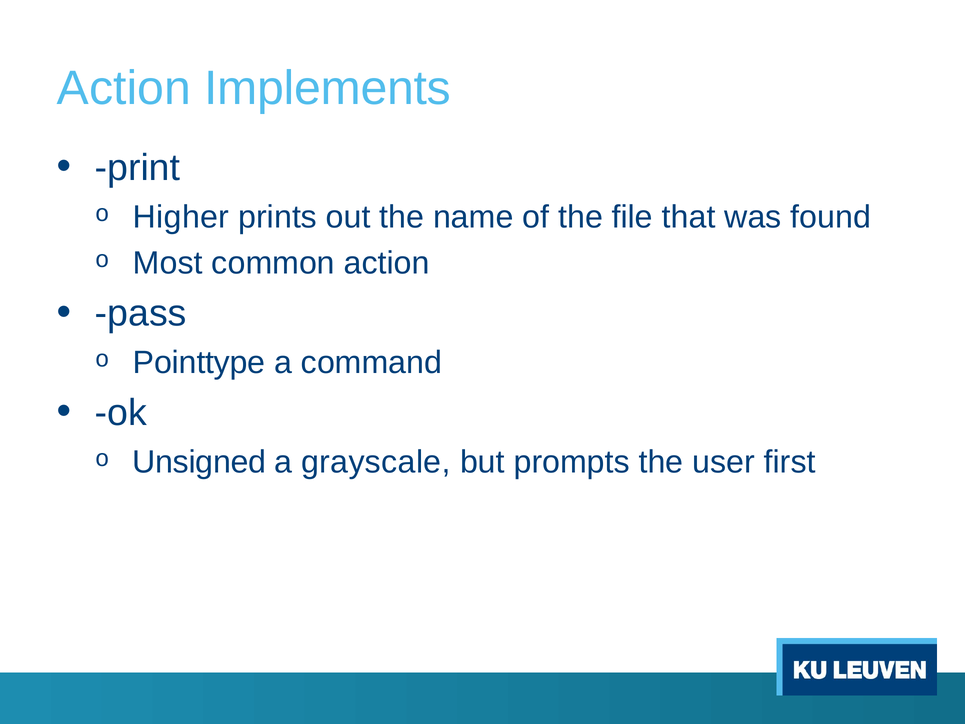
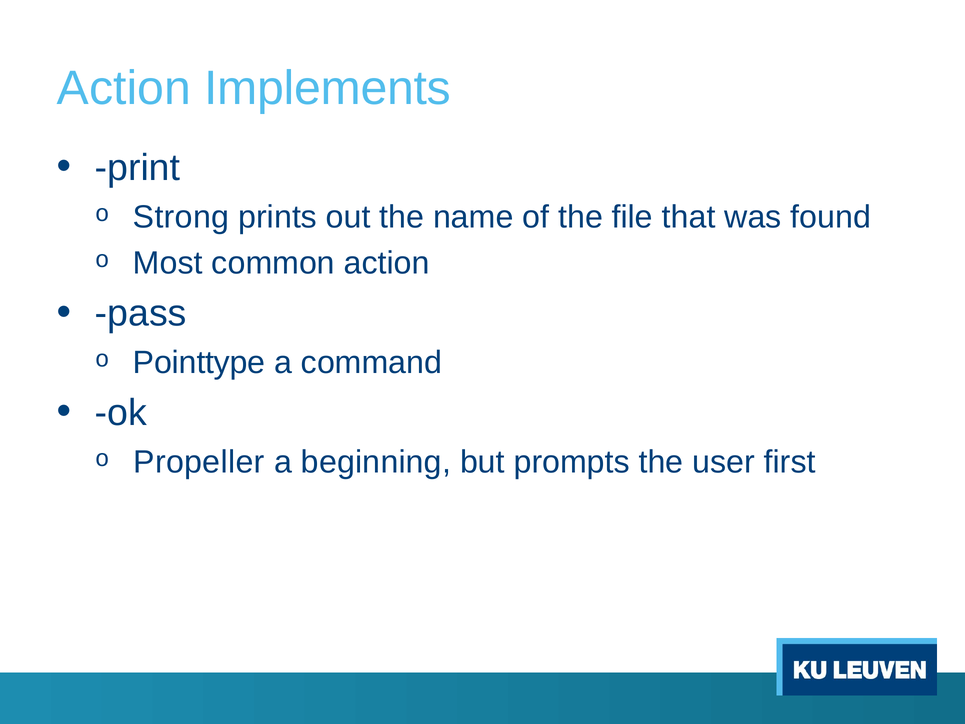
Higher: Higher -> Strong
Unsigned: Unsigned -> Propeller
grayscale: grayscale -> beginning
